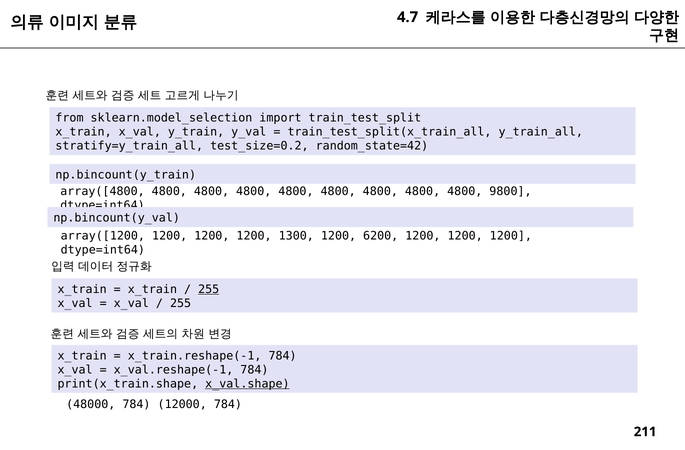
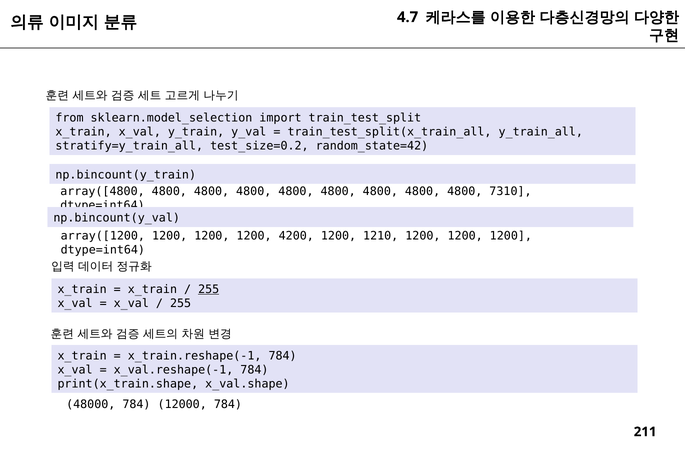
9800: 9800 -> 7310
1300: 1300 -> 4200
6200: 6200 -> 1210
x_val.shape underline: present -> none
